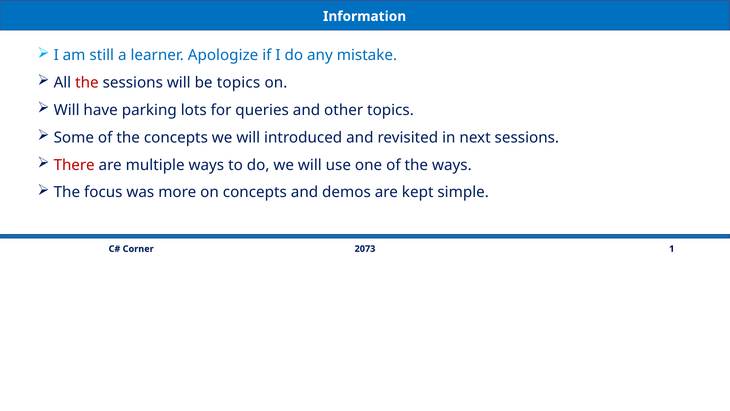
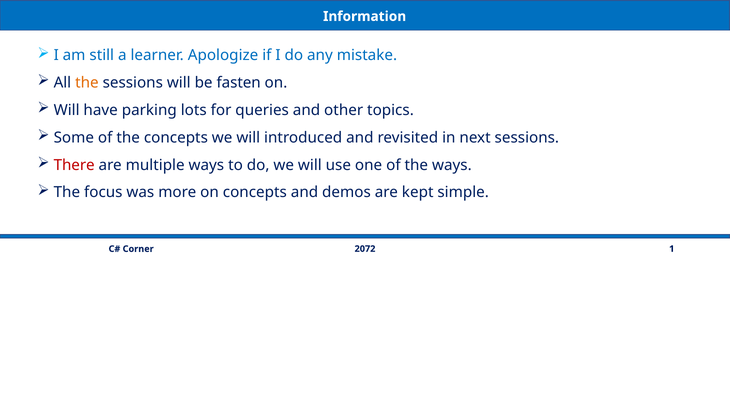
the at (87, 83) colour: red -> orange
be topics: topics -> fasten
2073: 2073 -> 2072
